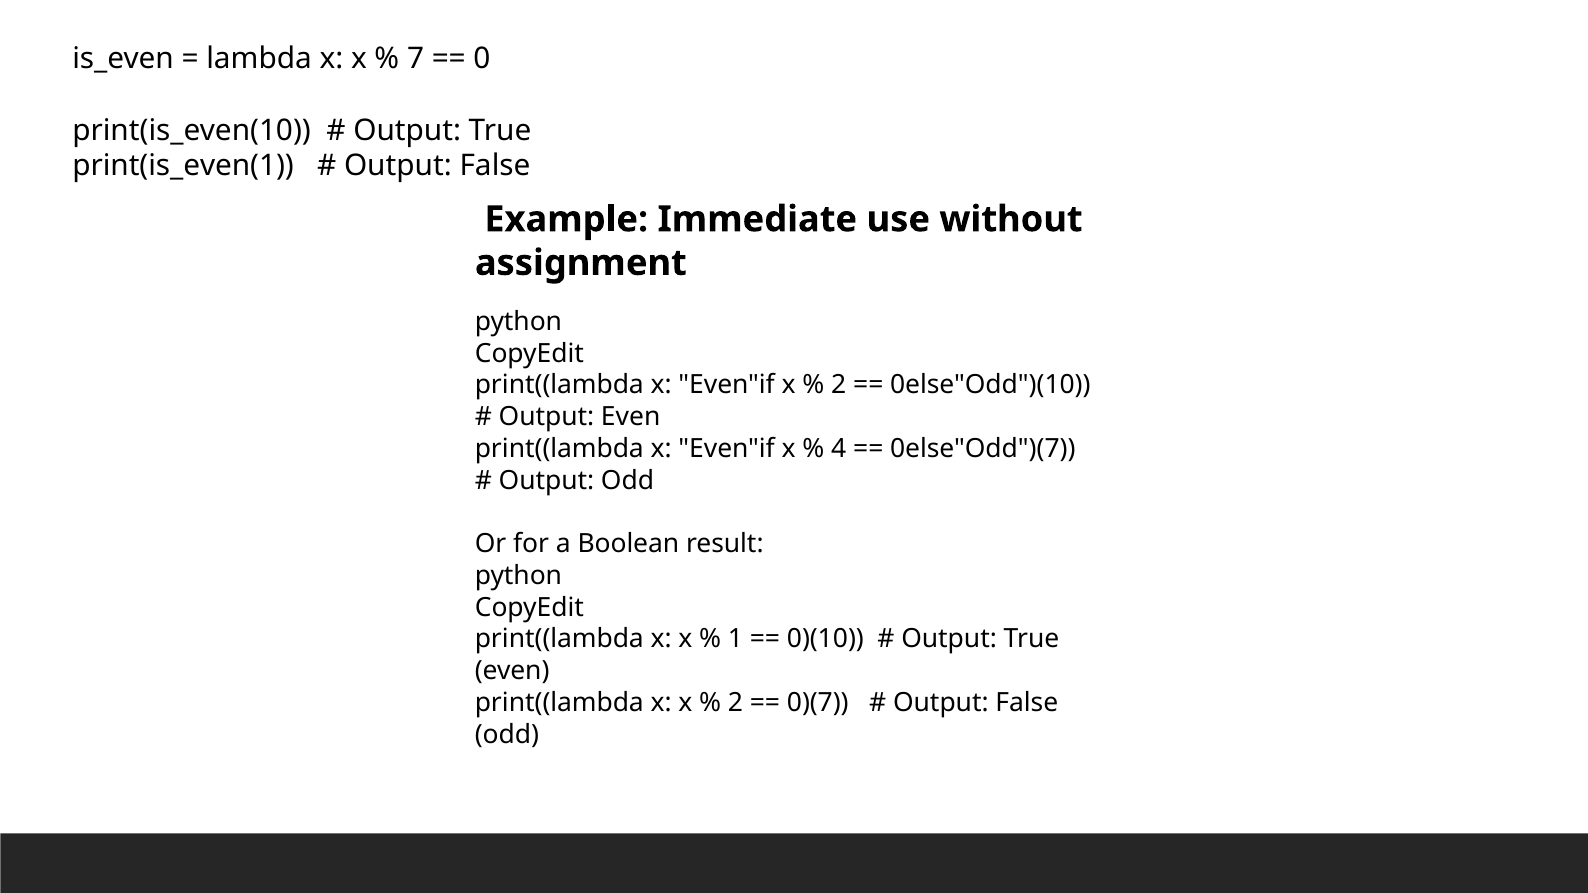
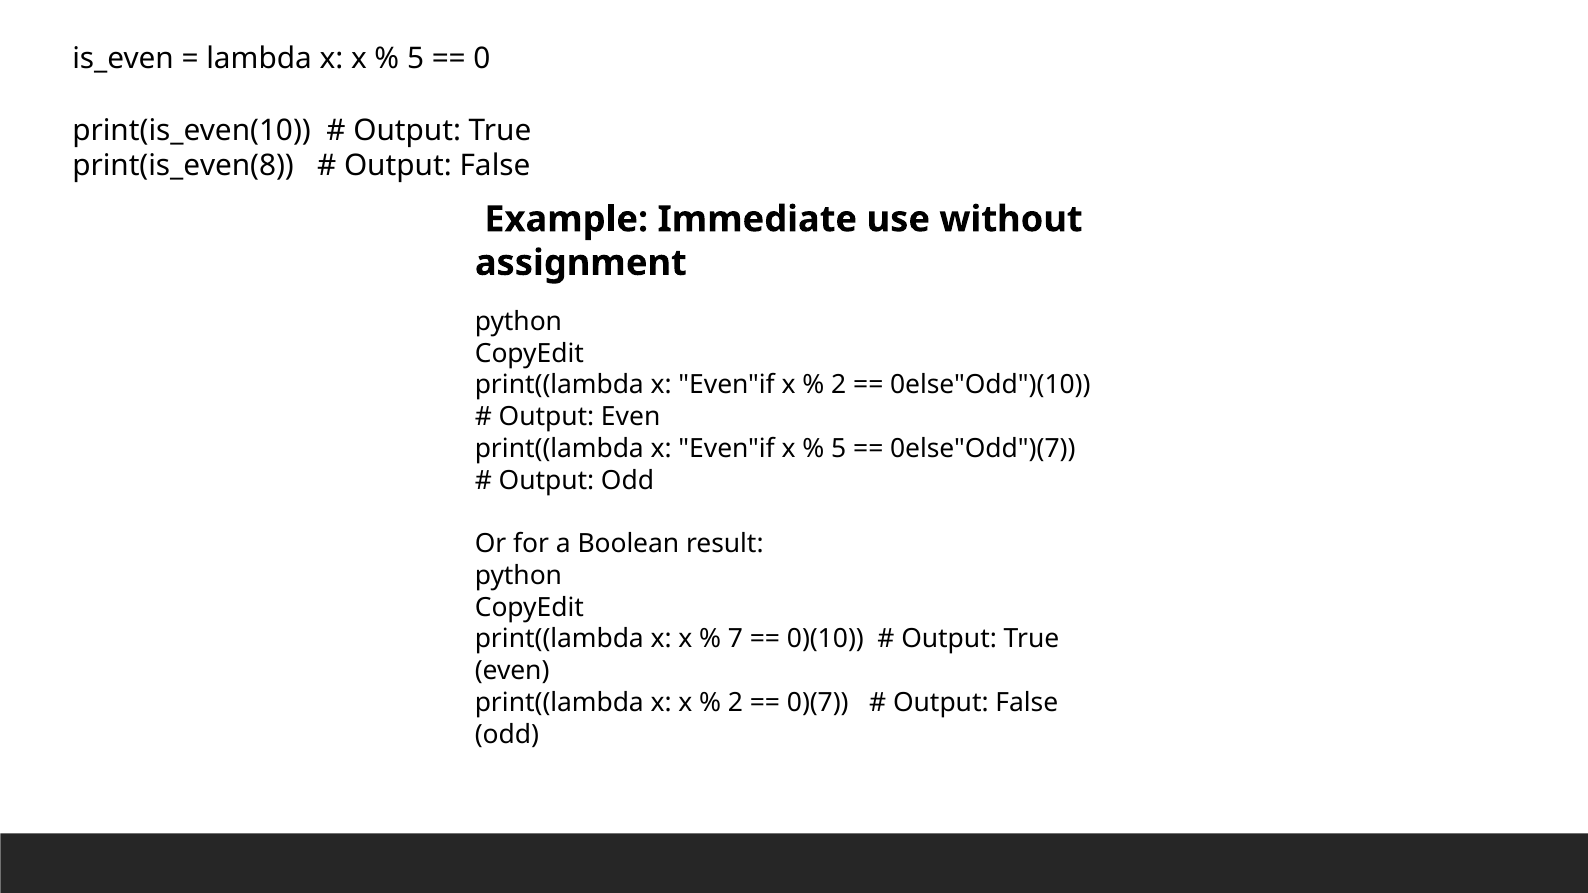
7 at (416, 59): 7 -> 5
print(is_even(1: print(is_even(1 -> print(is_even(8
4 at (839, 449): 4 -> 5
1: 1 -> 7
